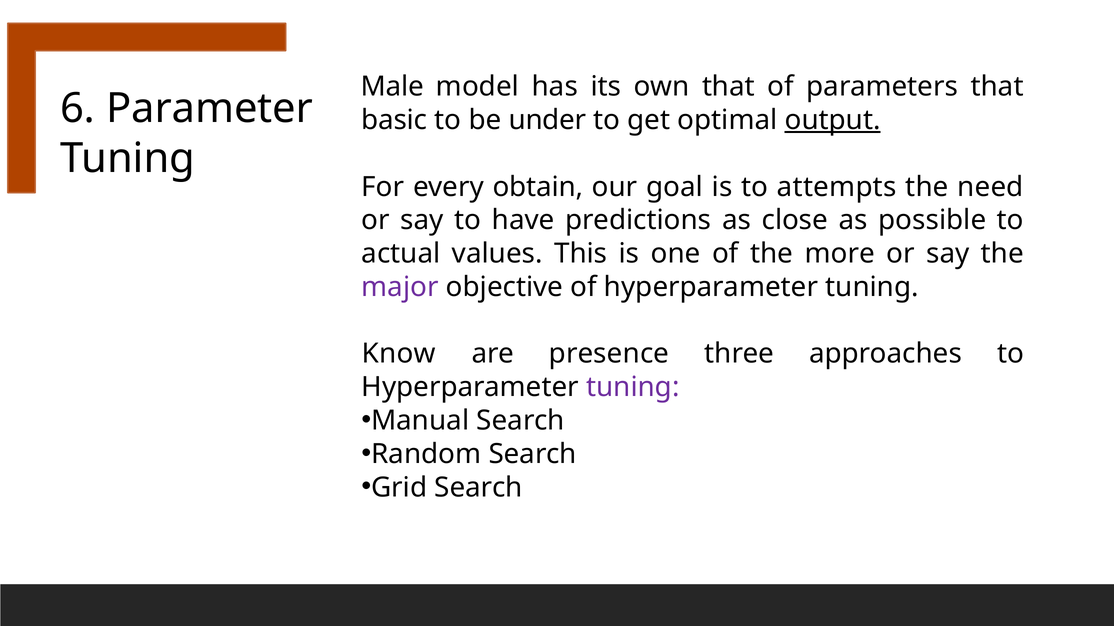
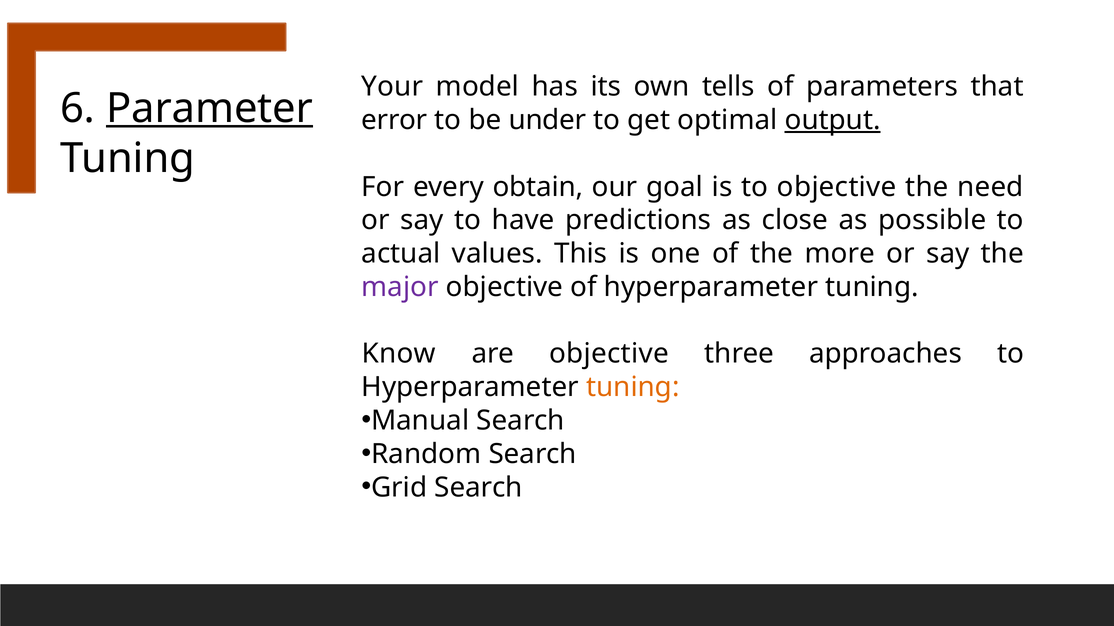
Male: Male -> Your
own that: that -> tells
Parameter underline: none -> present
basic: basic -> error
to attempts: attempts -> objective
are presence: presence -> objective
tuning at (633, 388) colour: purple -> orange
